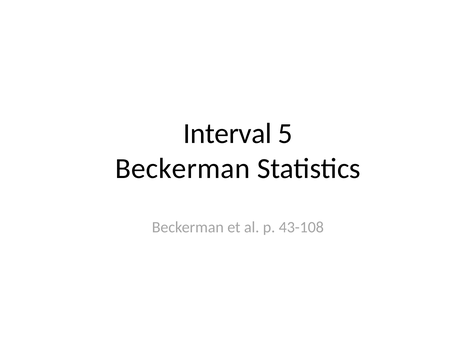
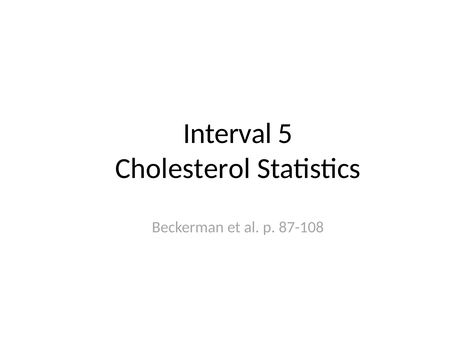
Beckerman at (183, 169): Beckerman -> Cholesterol
43-108: 43-108 -> 87-108
